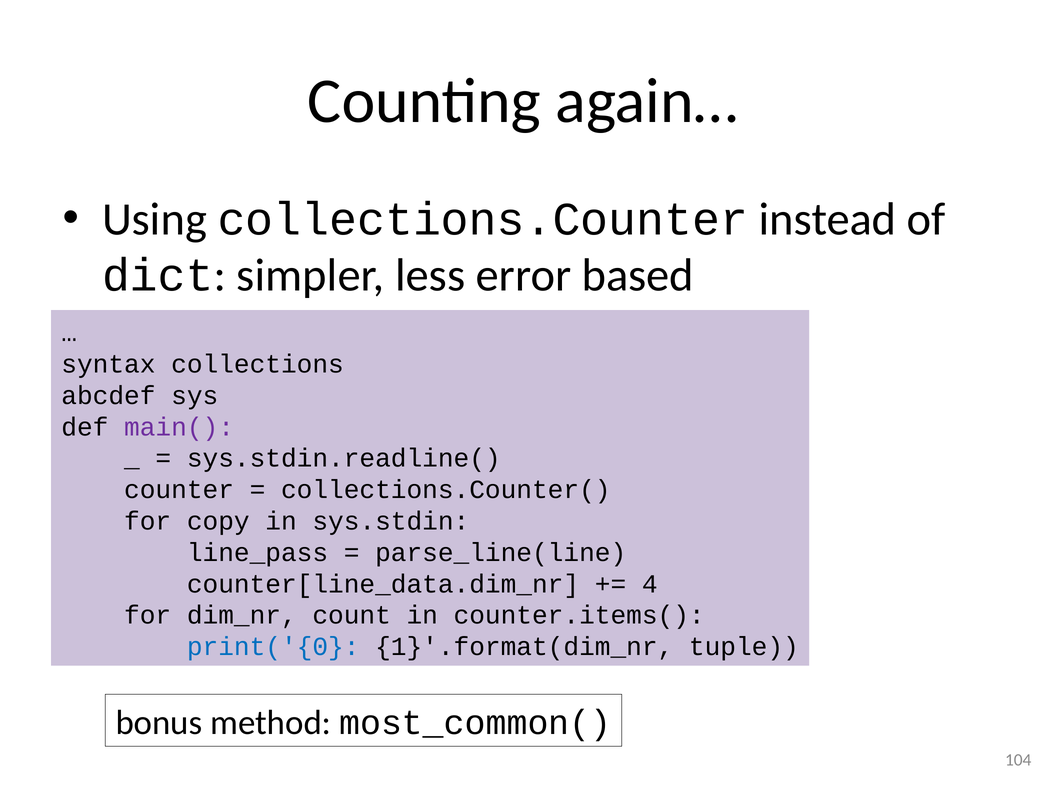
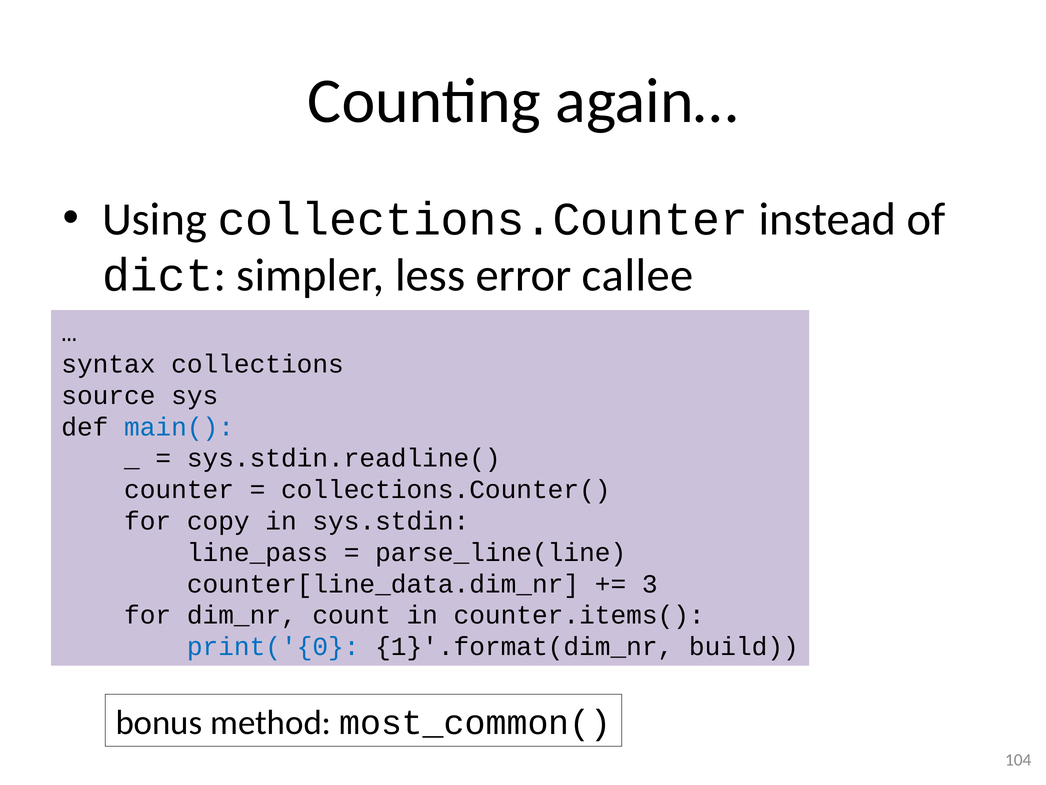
based: based -> callee
abcdef: abcdef -> source
main( colour: purple -> blue
4: 4 -> 3
tuple: tuple -> build
